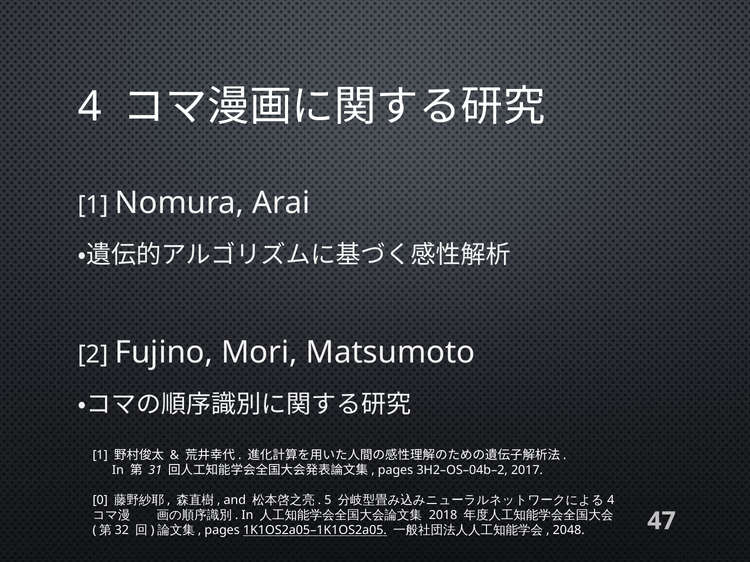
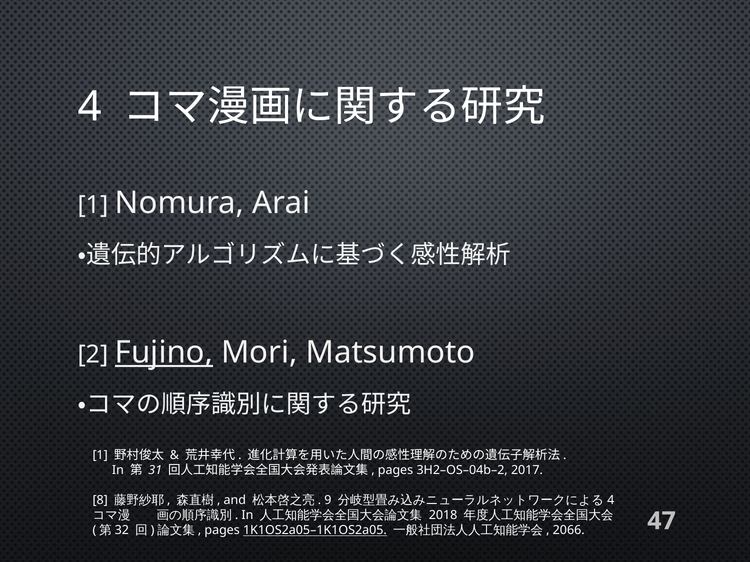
Fujino underline: none -> present
0: 0 -> 8
5: 5 -> 9
2048: 2048 -> 2066
